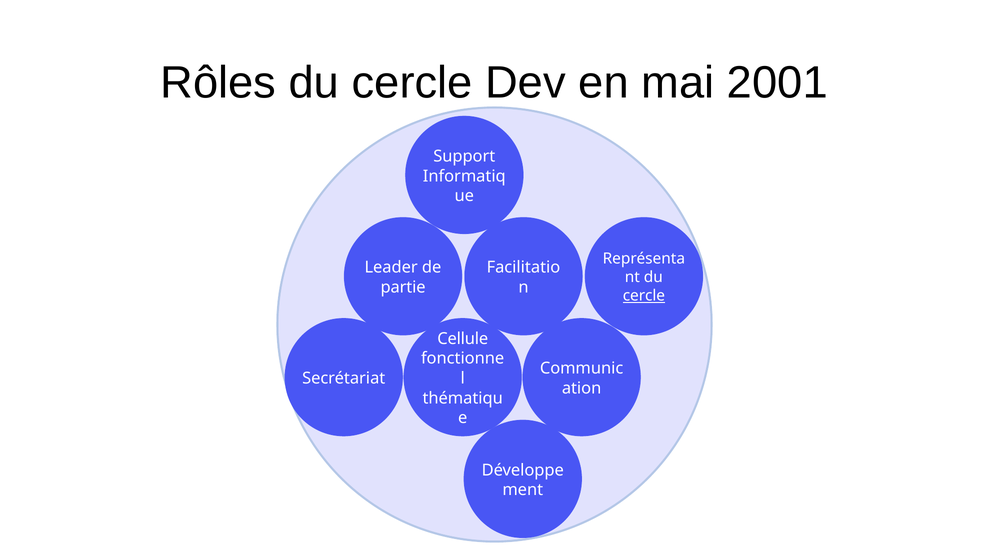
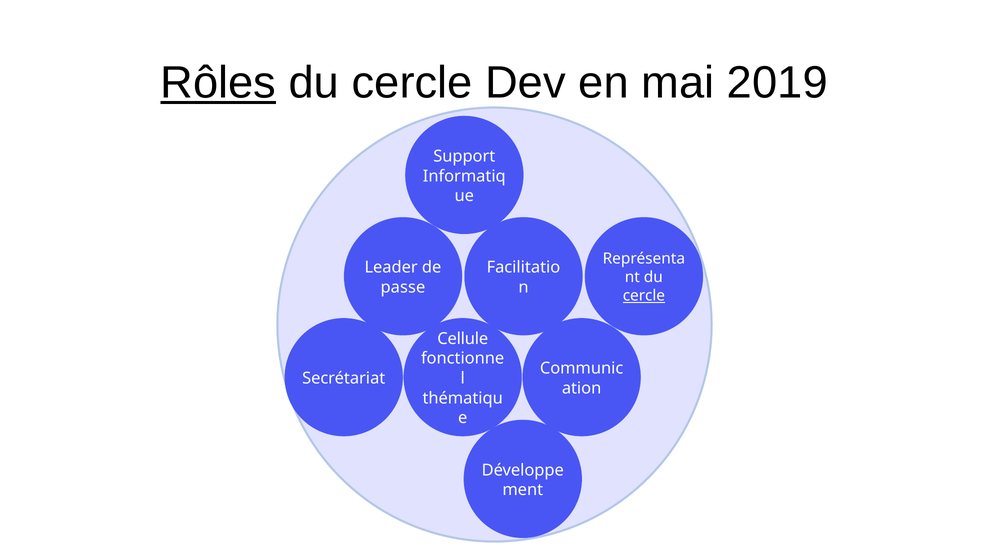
Rôles underline: none -> present
2001: 2001 -> 2019
partie: partie -> passe
